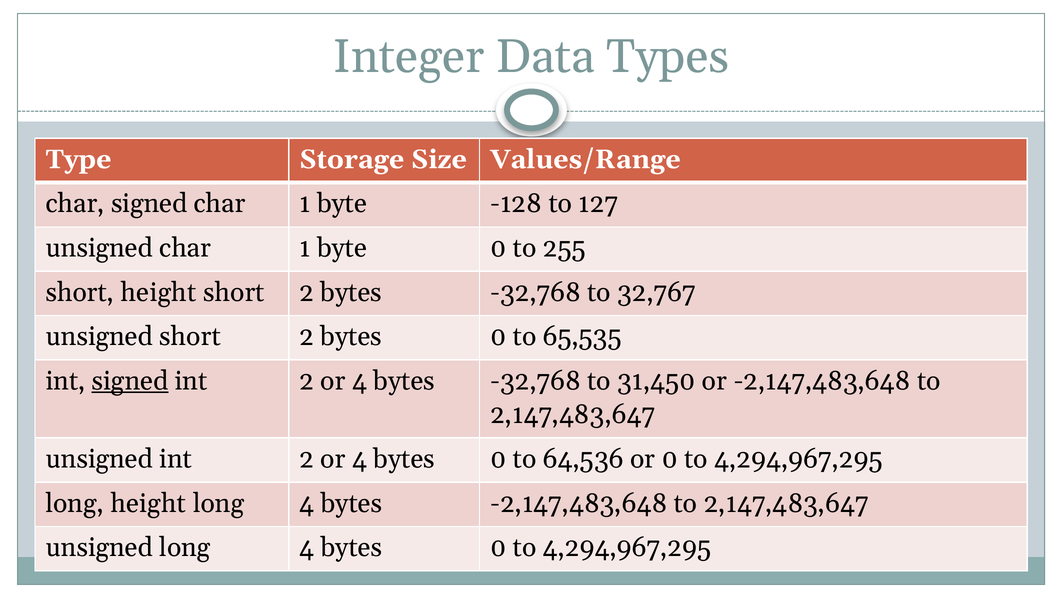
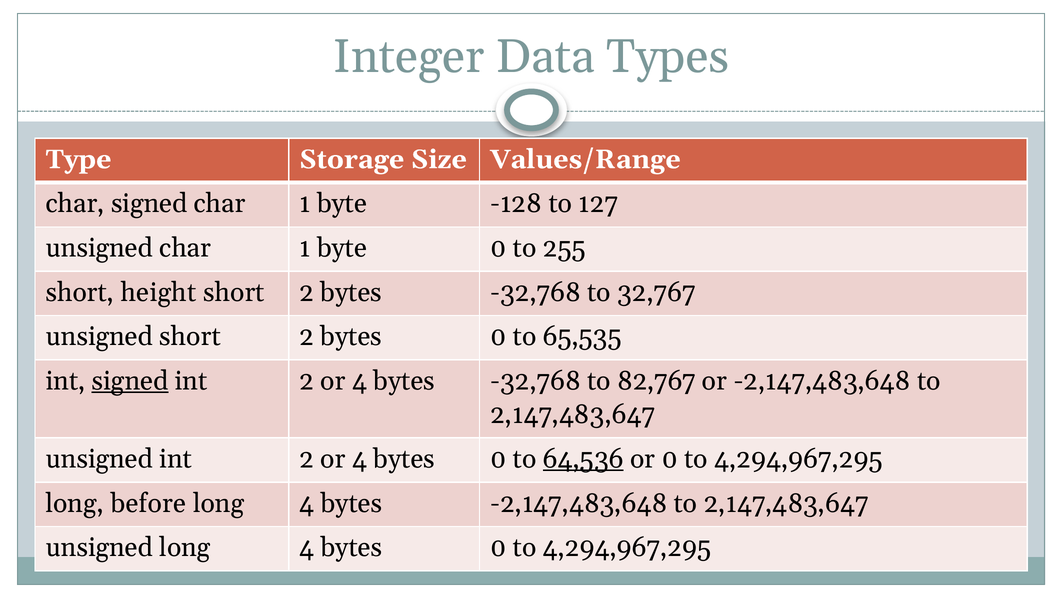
31,450: 31,450 -> 82,767
64,536 underline: none -> present
long height: height -> before
